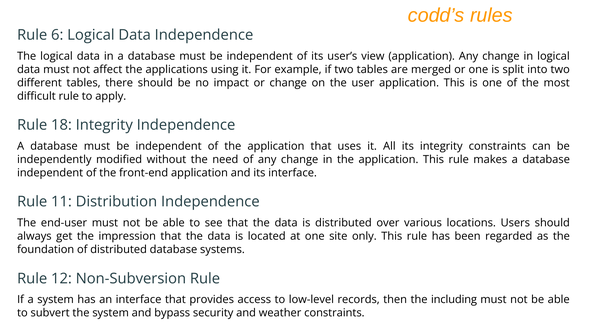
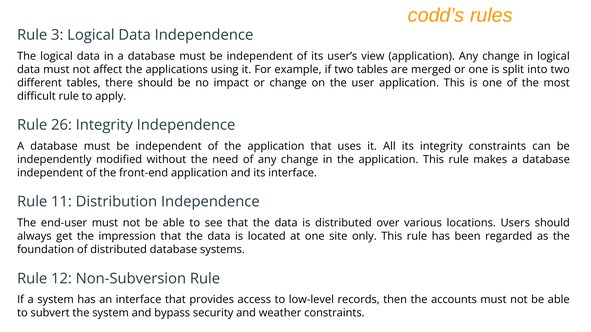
6: 6 -> 3
18: 18 -> 26
including: including -> accounts
